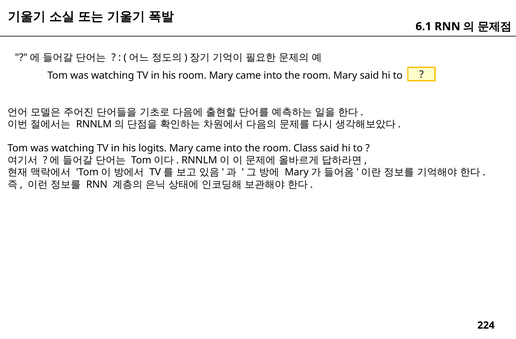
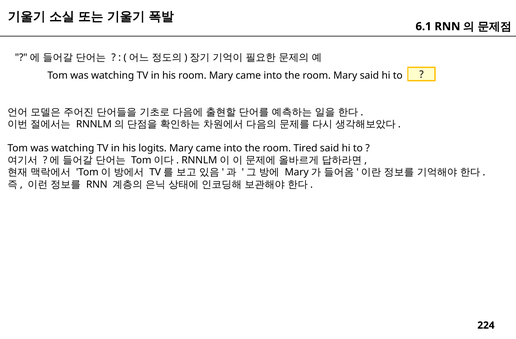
Class: Class -> Tired
